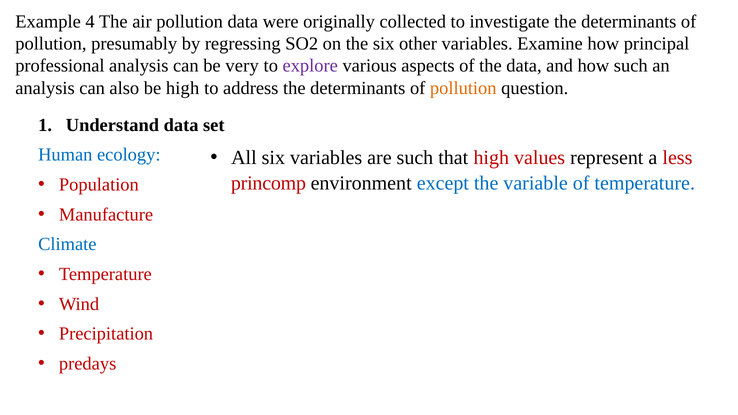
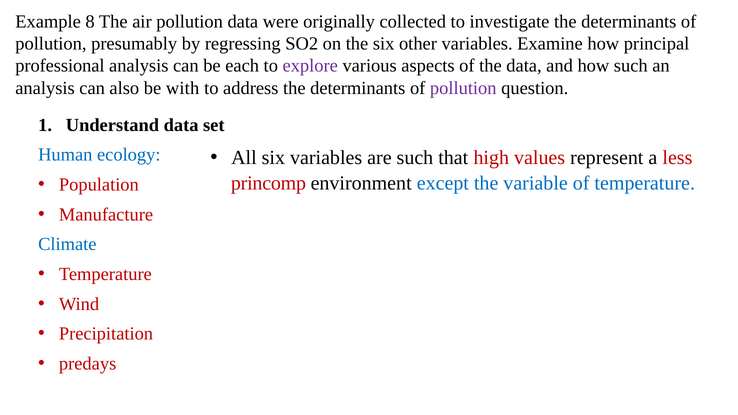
4: 4 -> 8
very: very -> each
be high: high -> with
pollution at (463, 88) colour: orange -> purple
